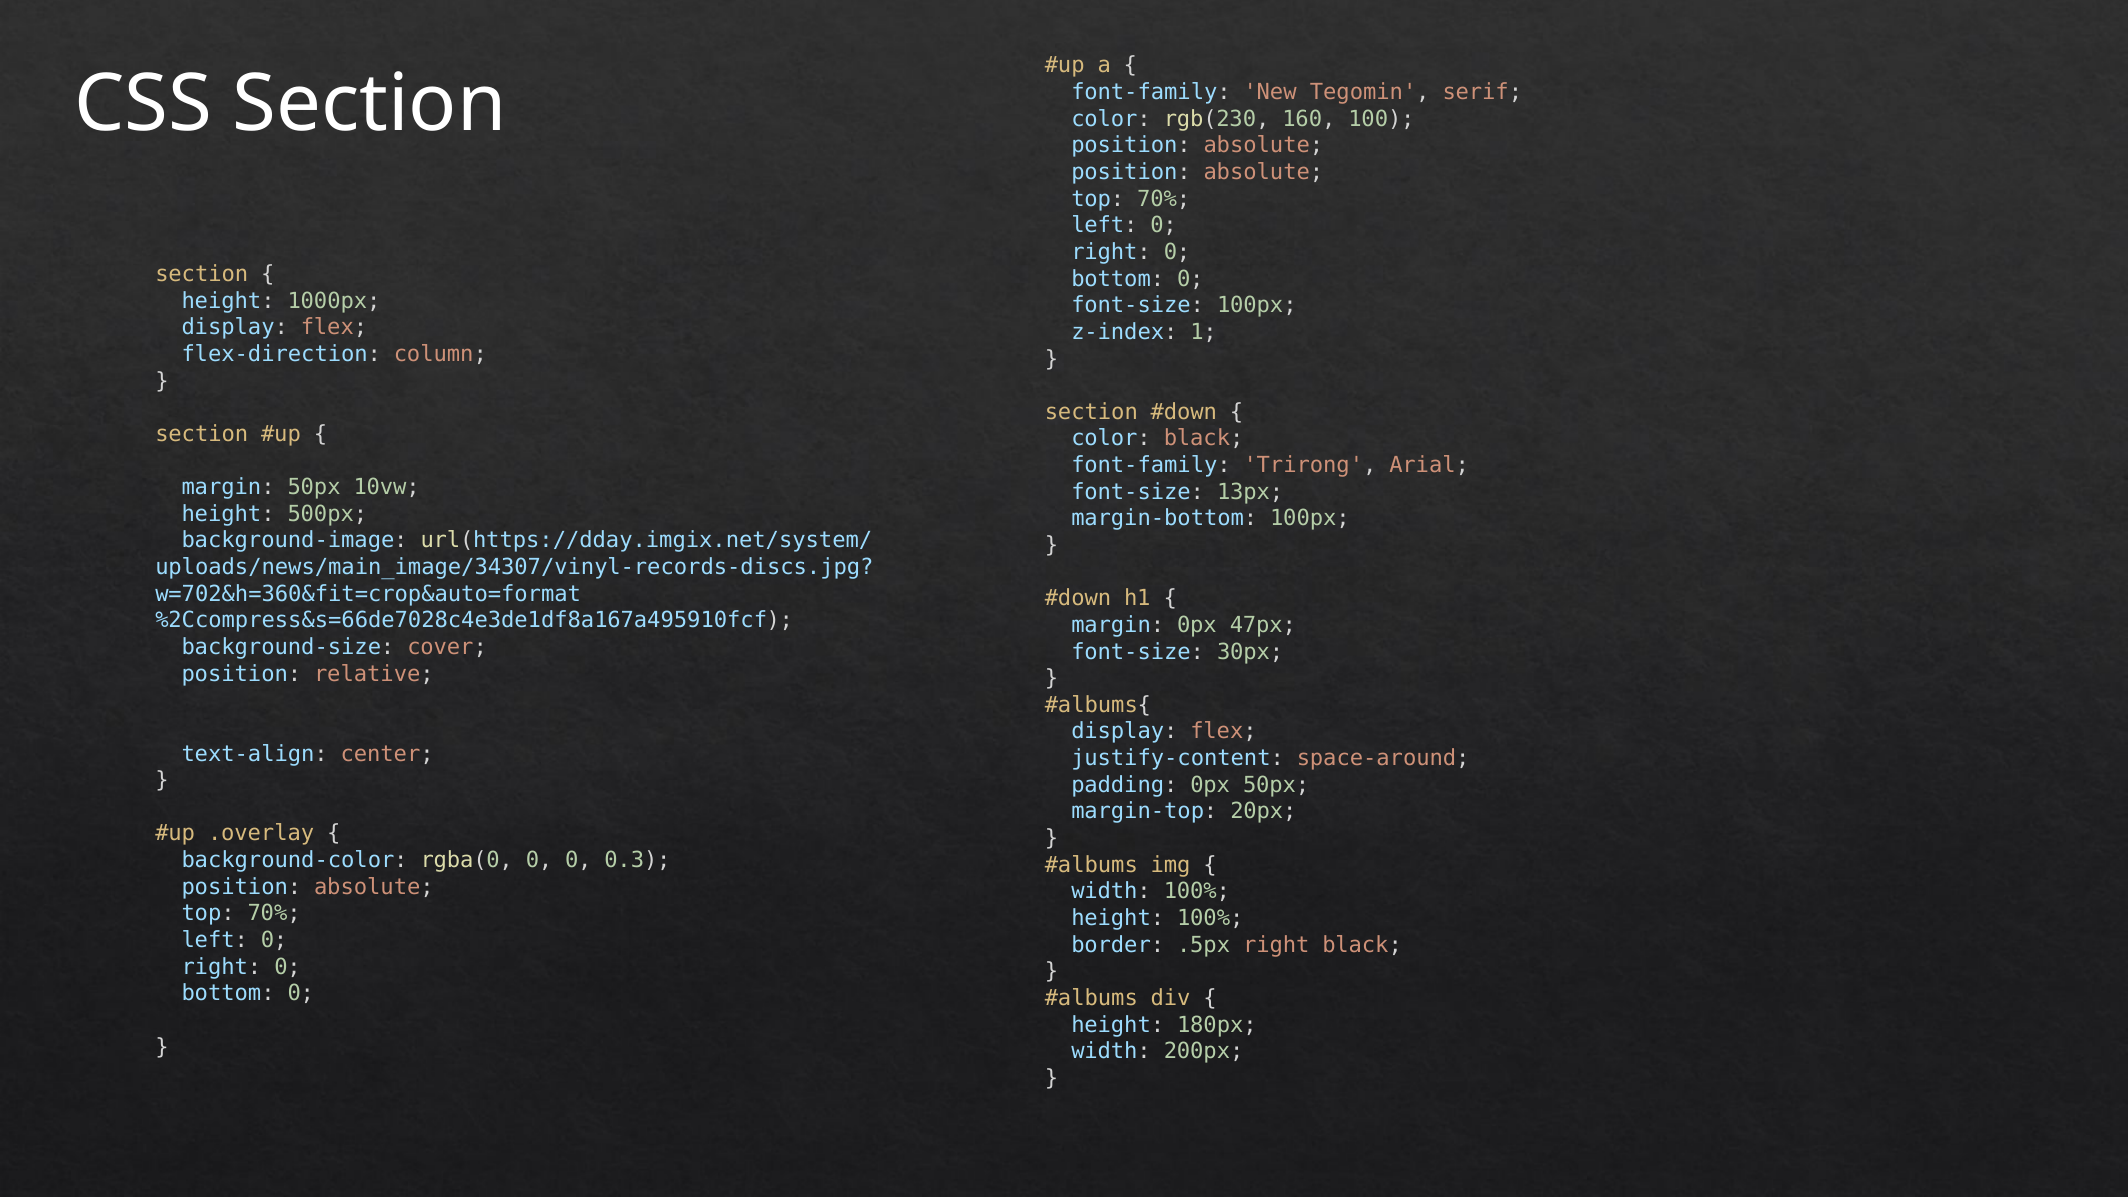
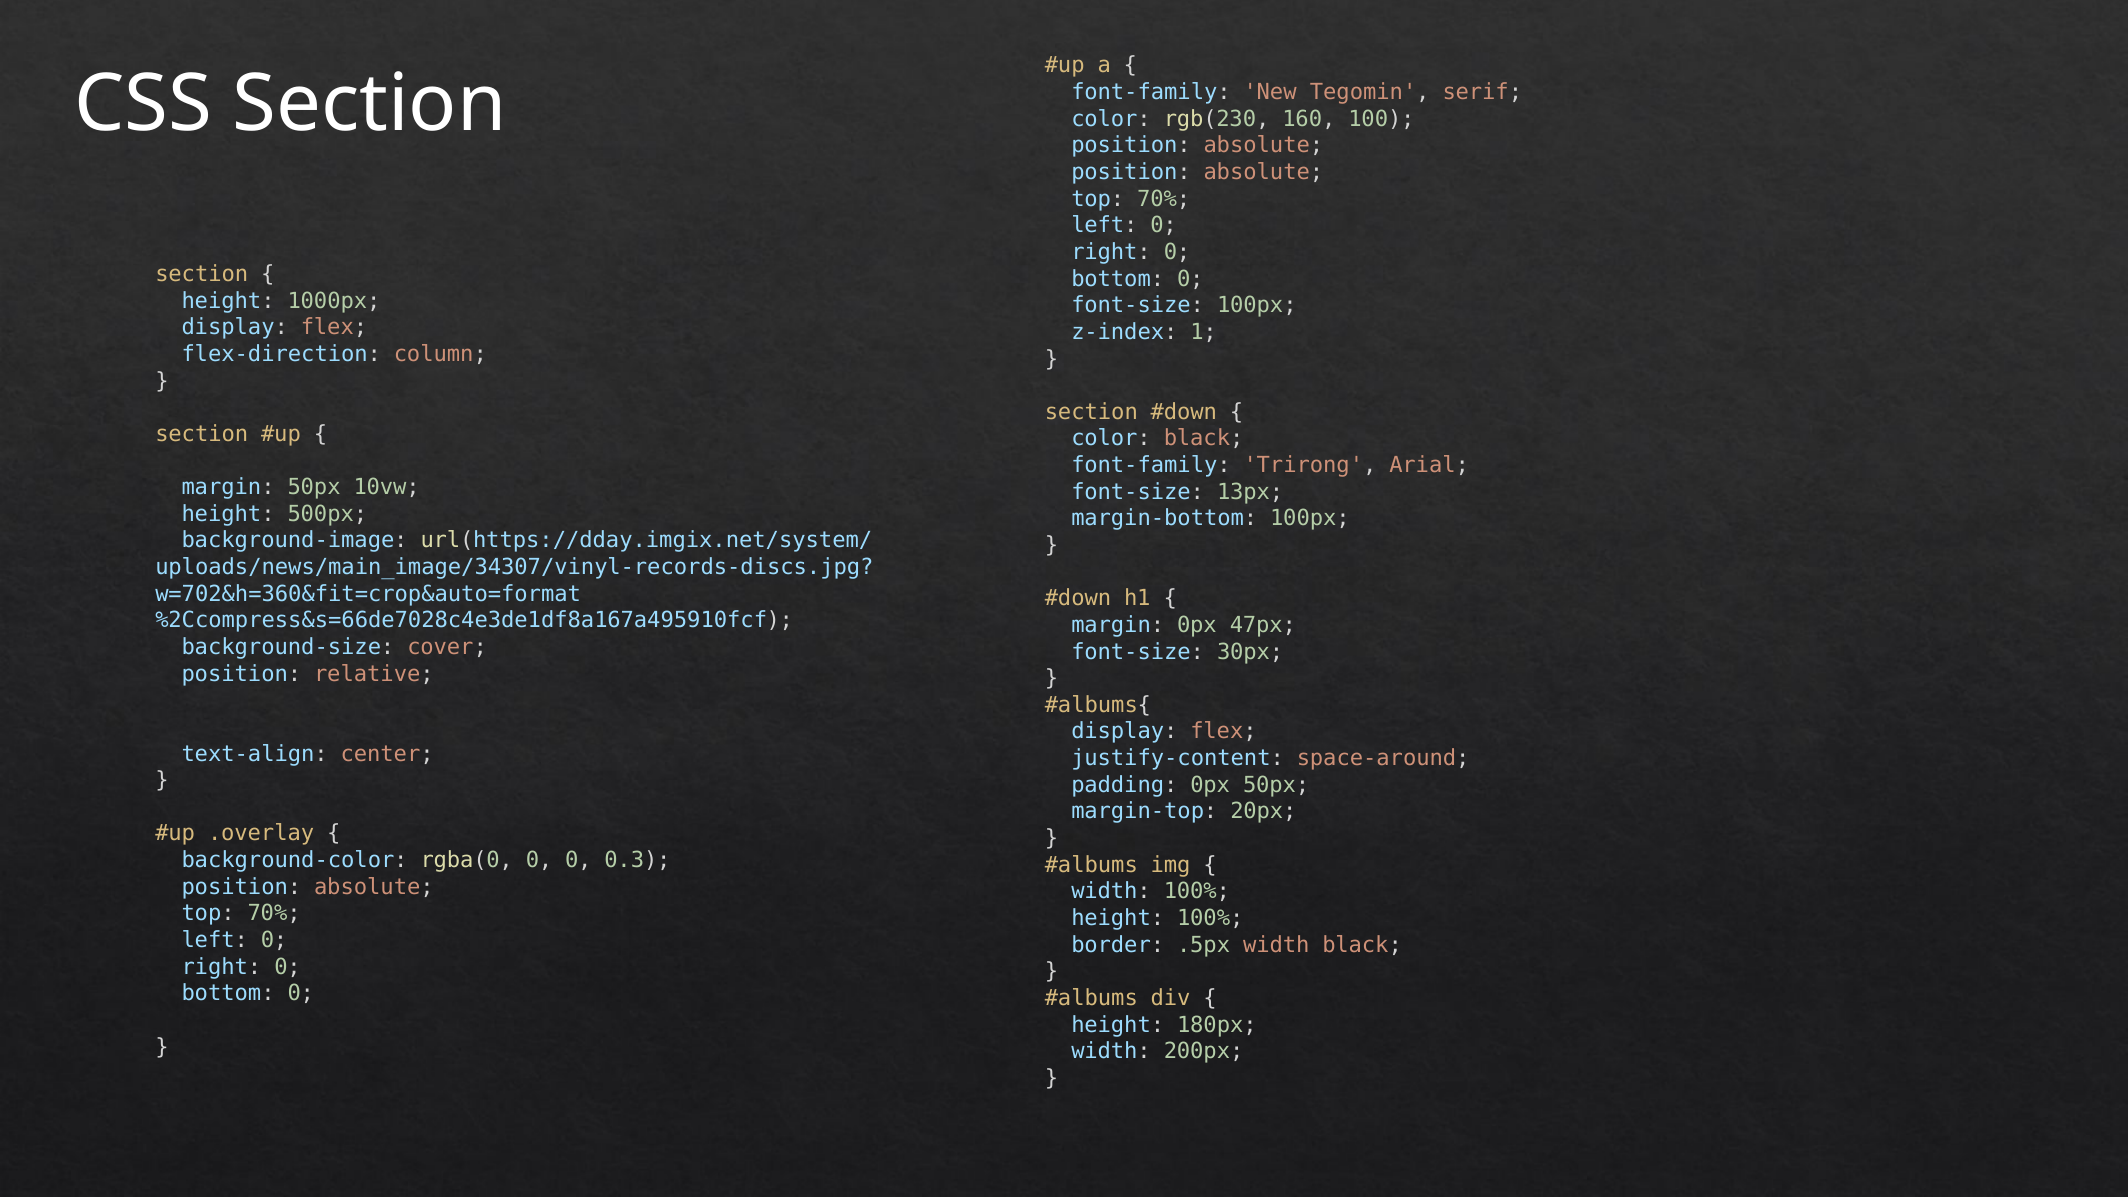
.5px right: right -> width
